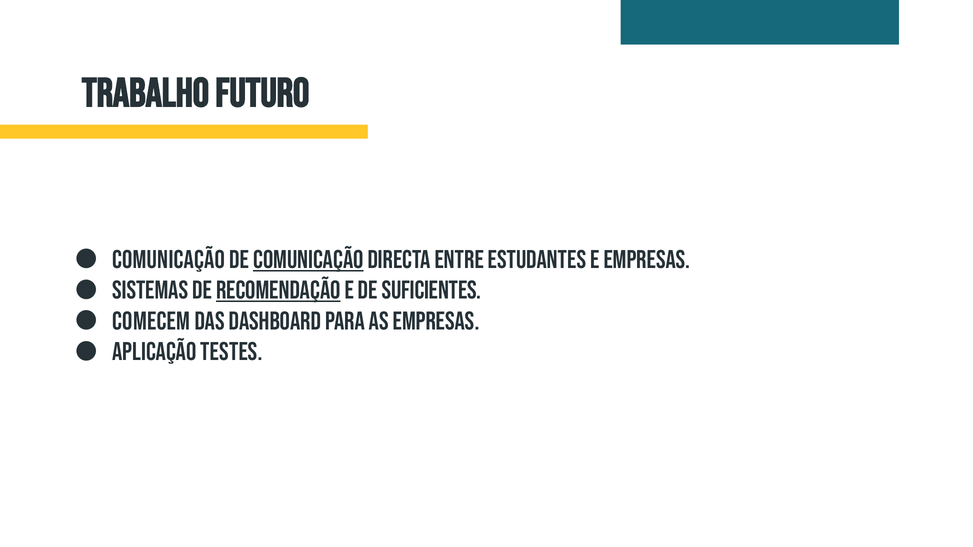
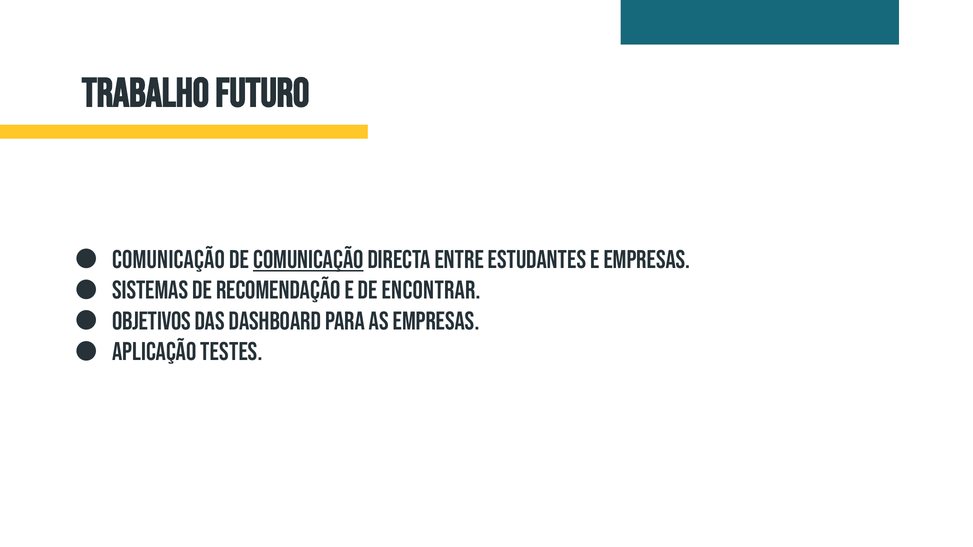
recomendação underline: present -> none
suficientes: suficientes -> encontrar
Comecem: Comecem -> Objetivos
